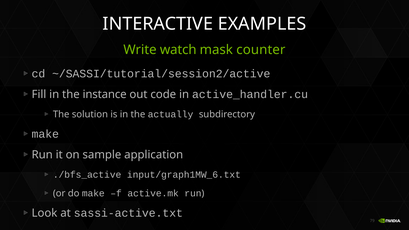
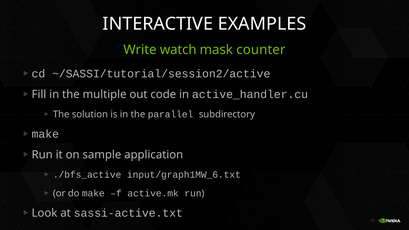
instance: instance -> multiple
actually: actually -> parallel
